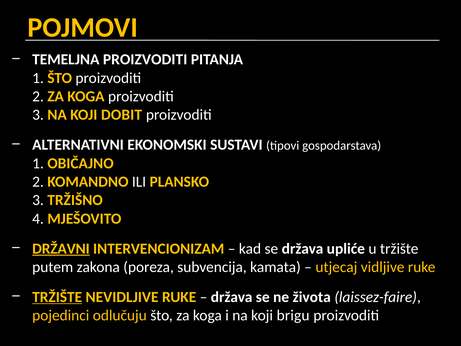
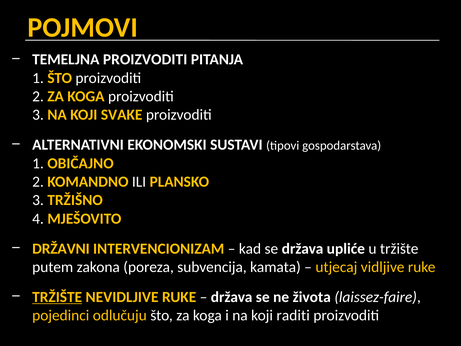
DOBIT: DOBIT -> SVAKE
DRŽAVNI underline: present -> none
brigu: brigu -> raditi
